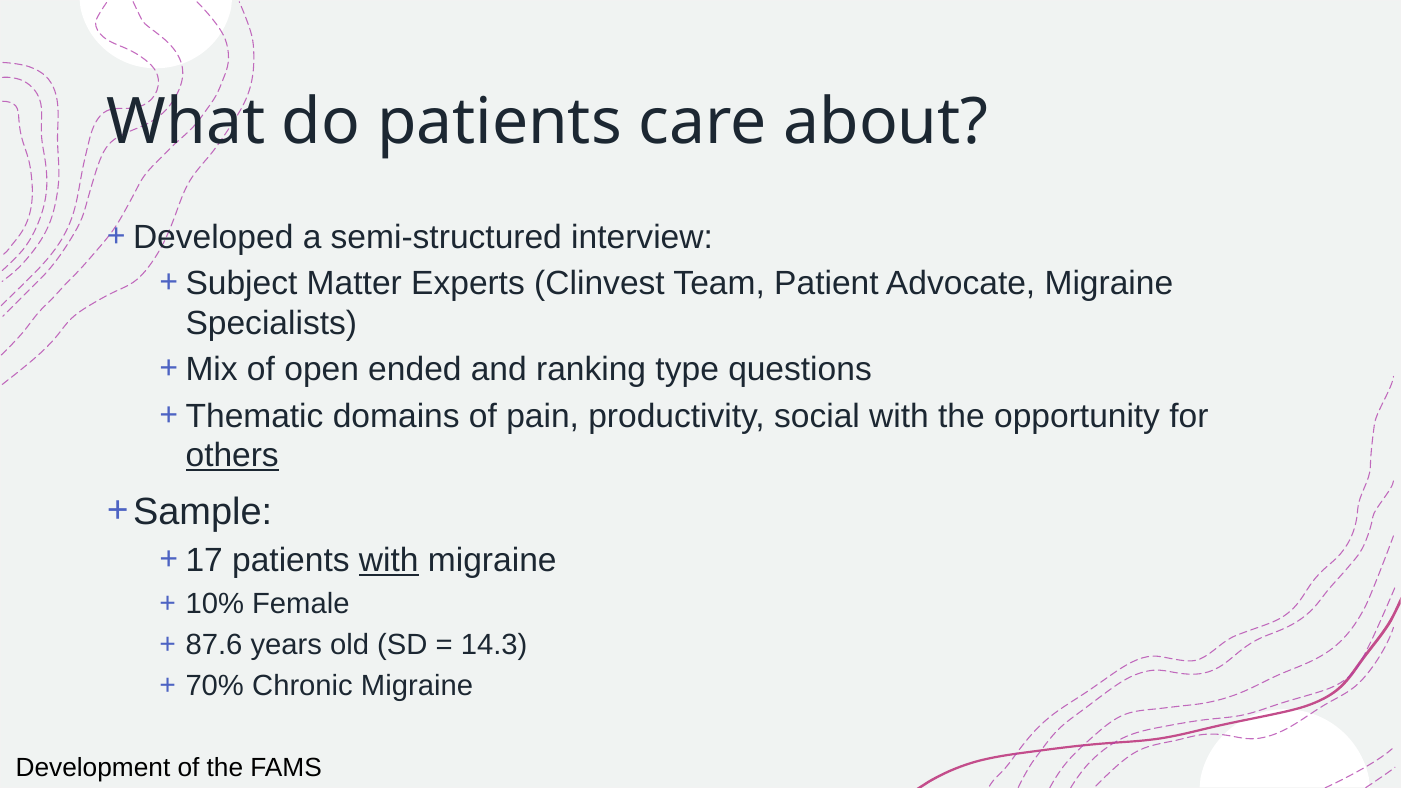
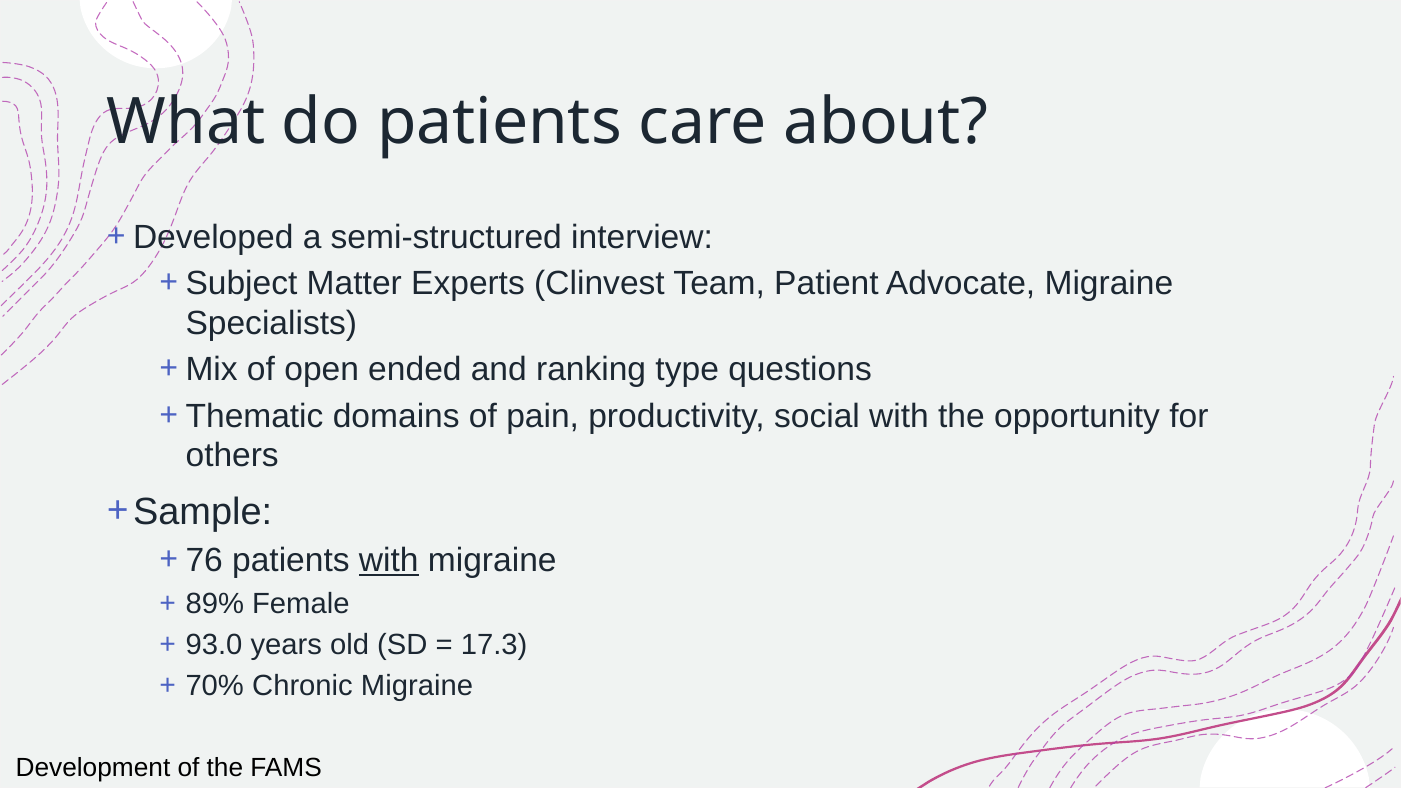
others underline: present -> none
17: 17 -> 76
10%: 10% -> 89%
87.6: 87.6 -> 93.0
14.3: 14.3 -> 17.3
